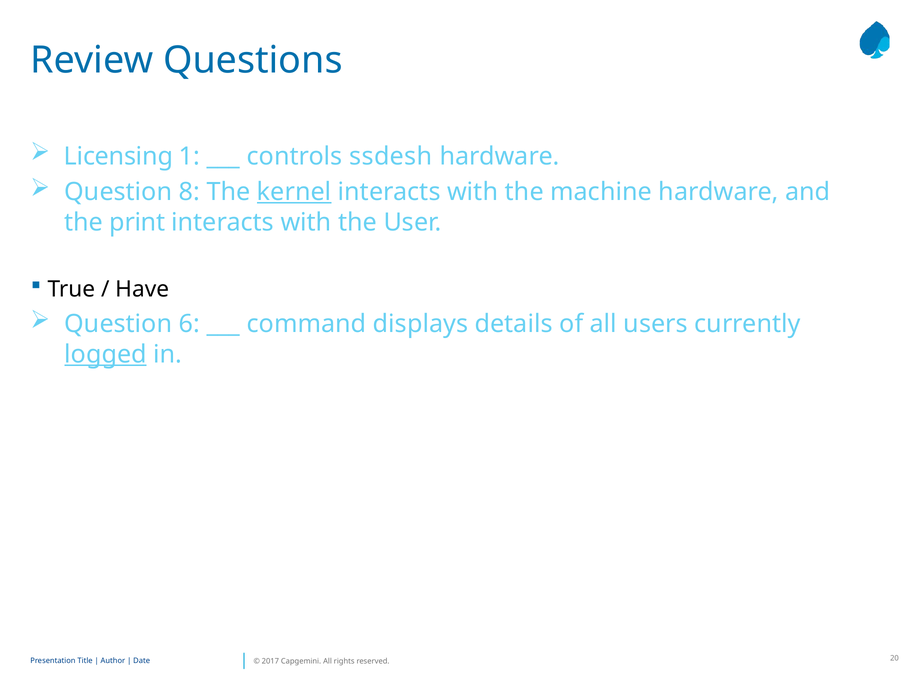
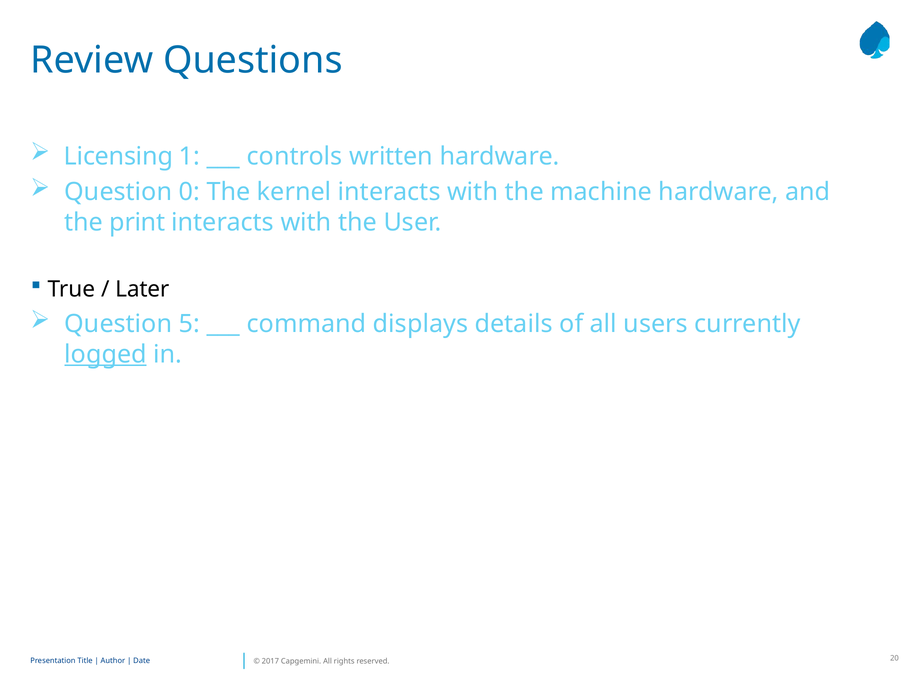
ssdesh: ssdesh -> written
8: 8 -> 0
kernel underline: present -> none
Have: Have -> Later
6: 6 -> 5
